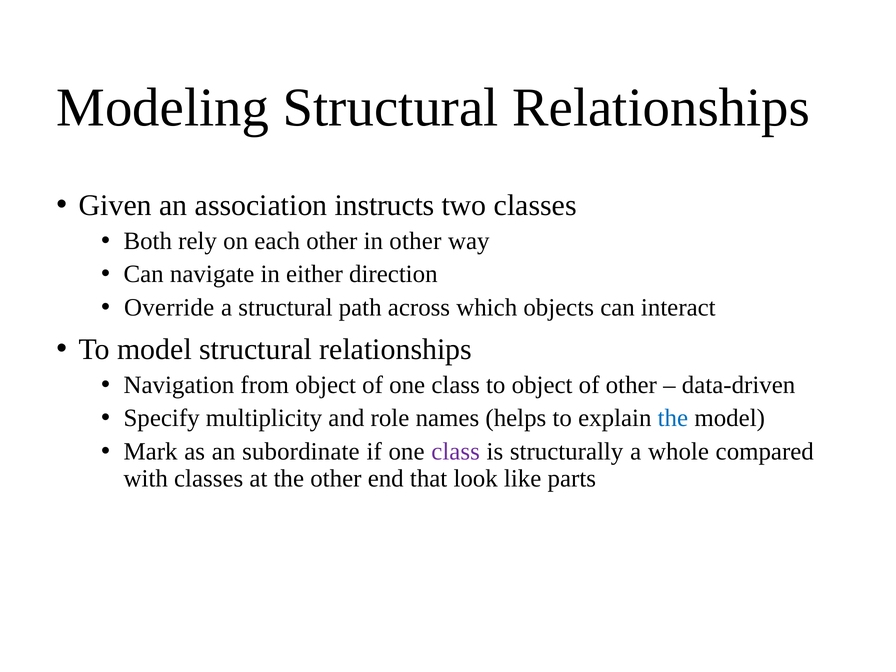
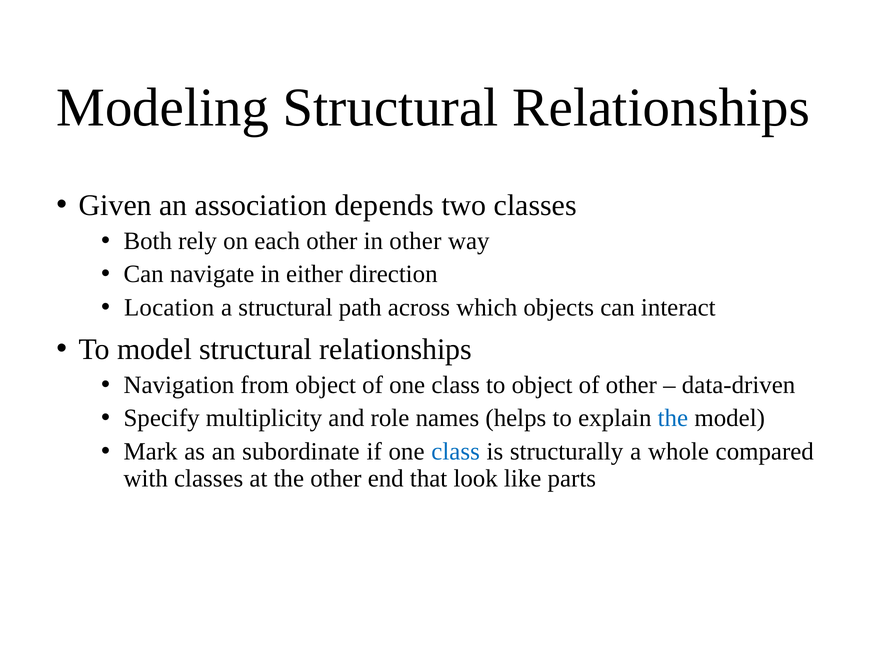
instructs: instructs -> depends
Override: Override -> Location
class at (456, 451) colour: purple -> blue
